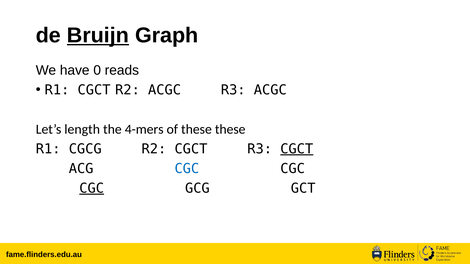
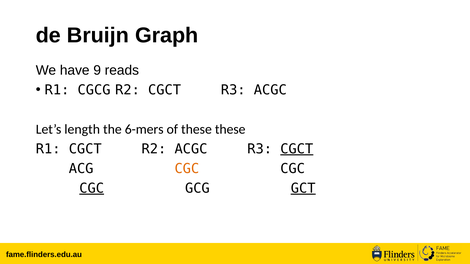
Bruijn underline: present -> none
0: 0 -> 9
R1 CGCT: CGCT -> CGCG
R2 ACGC: ACGC -> CGCT
4-mers: 4-mers -> 6-mers
R1 CGCG: CGCG -> CGCT
R2 CGCT: CGCT -> ACGC
CGC at (187, 169) colour: blue -> orange
GCT underline: none -> present
